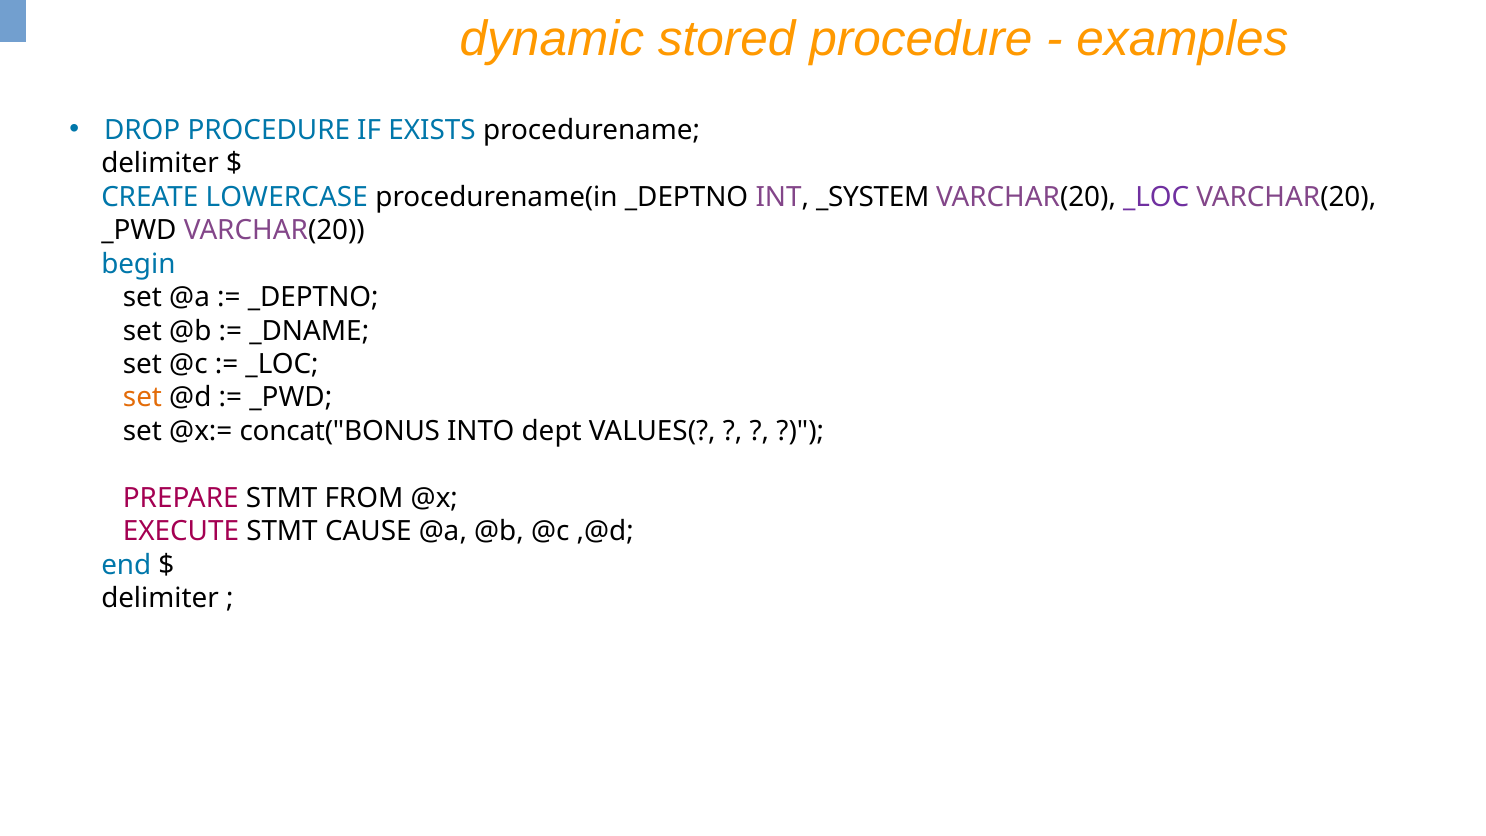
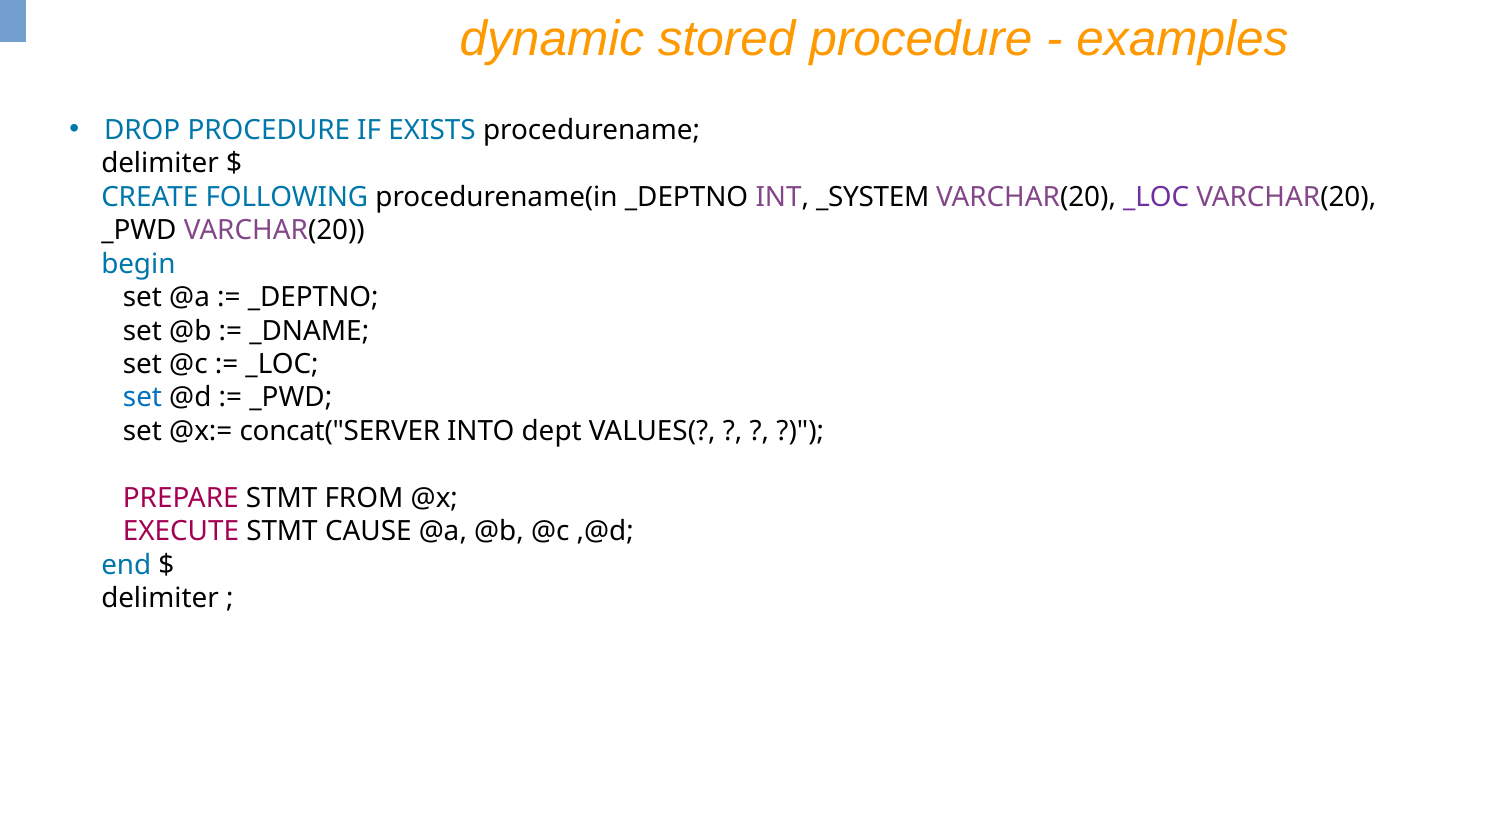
LOWERCASE: LOWERCASE -> FOLLOWING
set at (143, 398) colour: orange -> blue
concat("BONUS: concat("BONUS -> concat("SERVER
